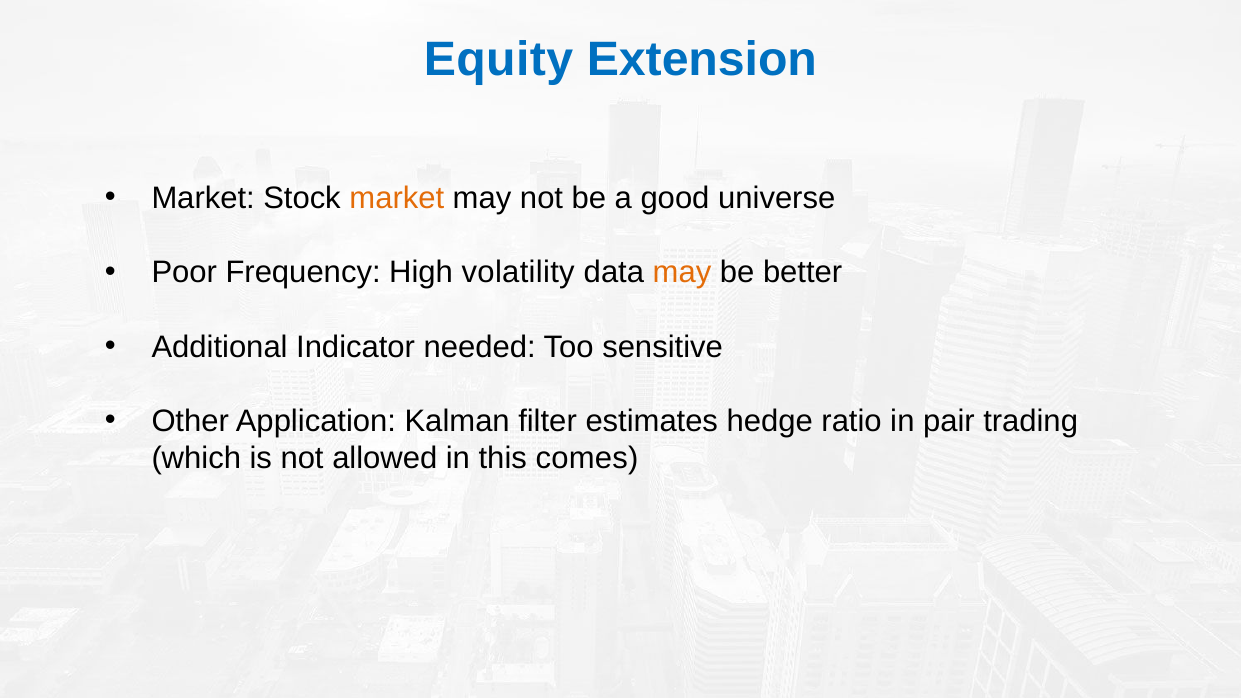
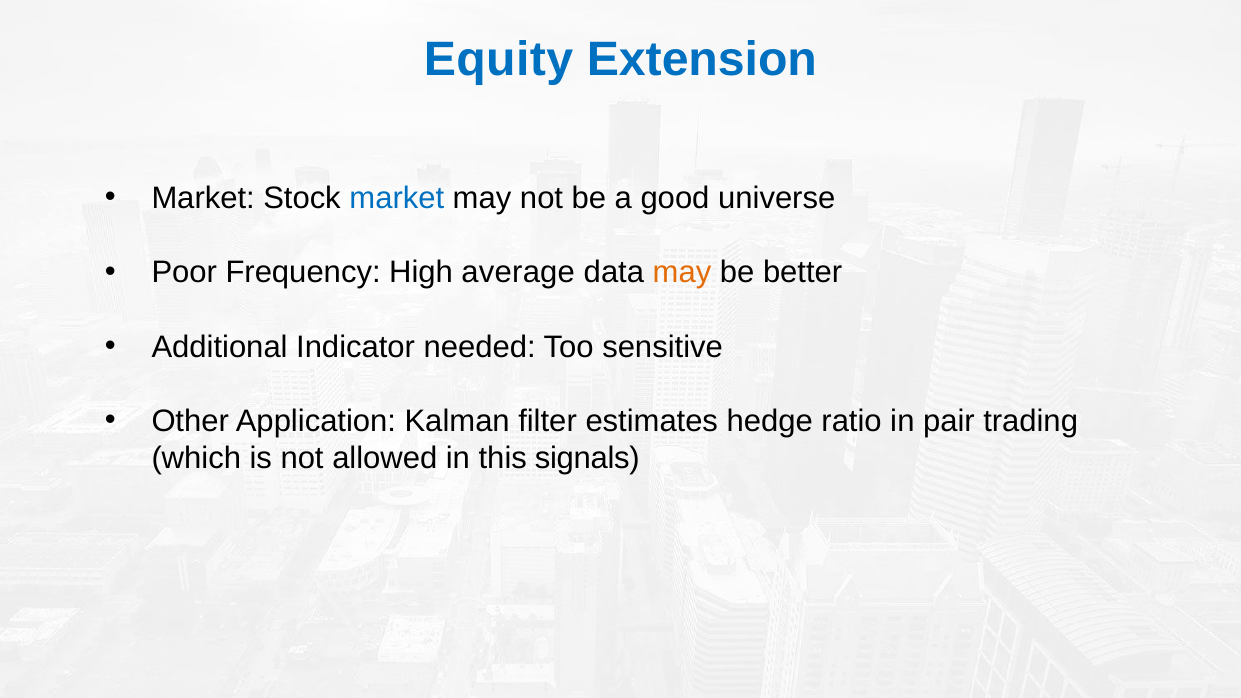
market at (397, 198) colour: orange -> blue
volatility: volatility -> average
comes: comes -> signals
